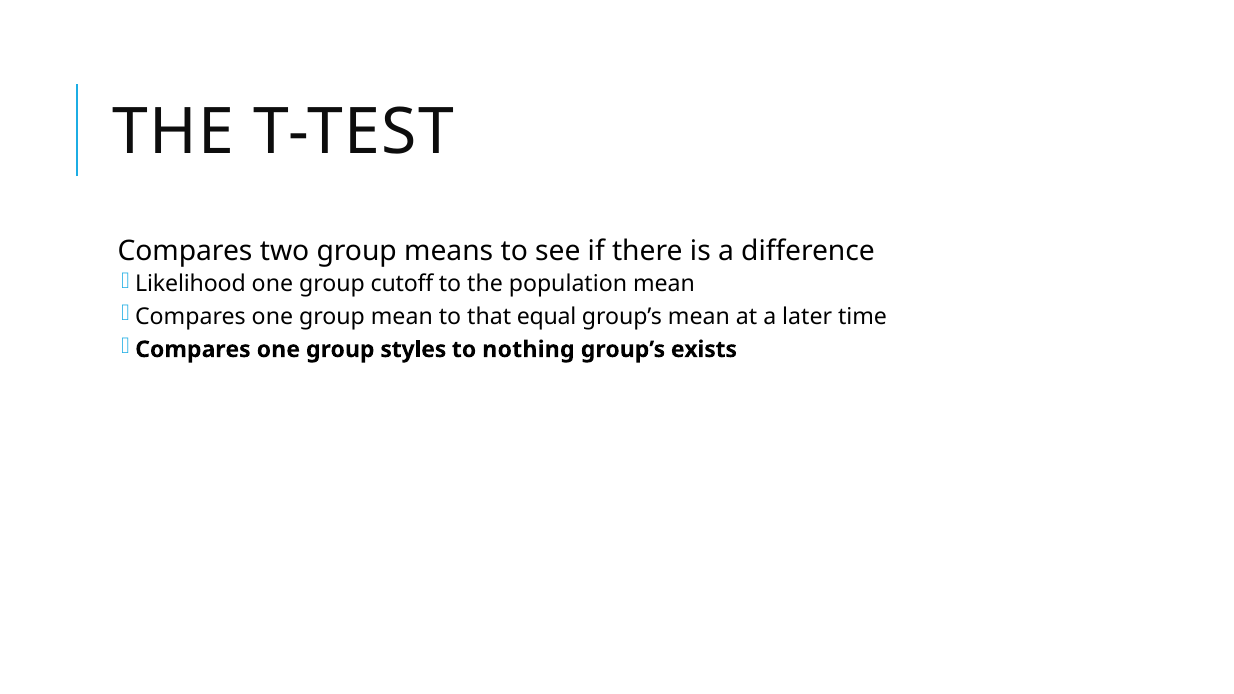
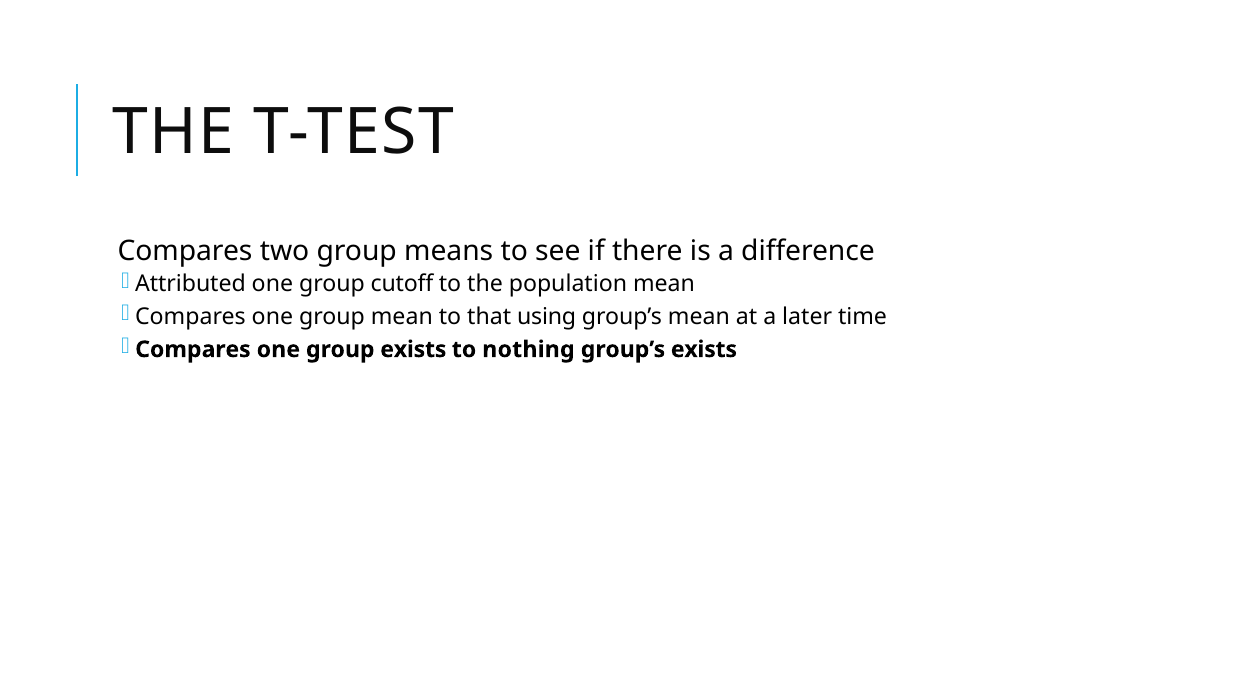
Likelihood: Likelihood -> Attributed
equal: equal -> using
group styles: styles -> exists
